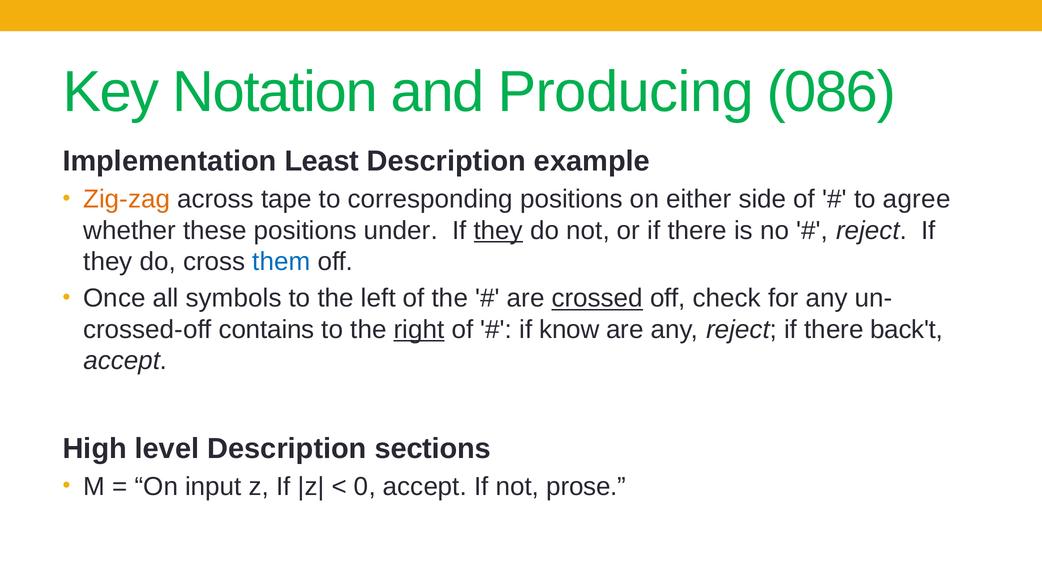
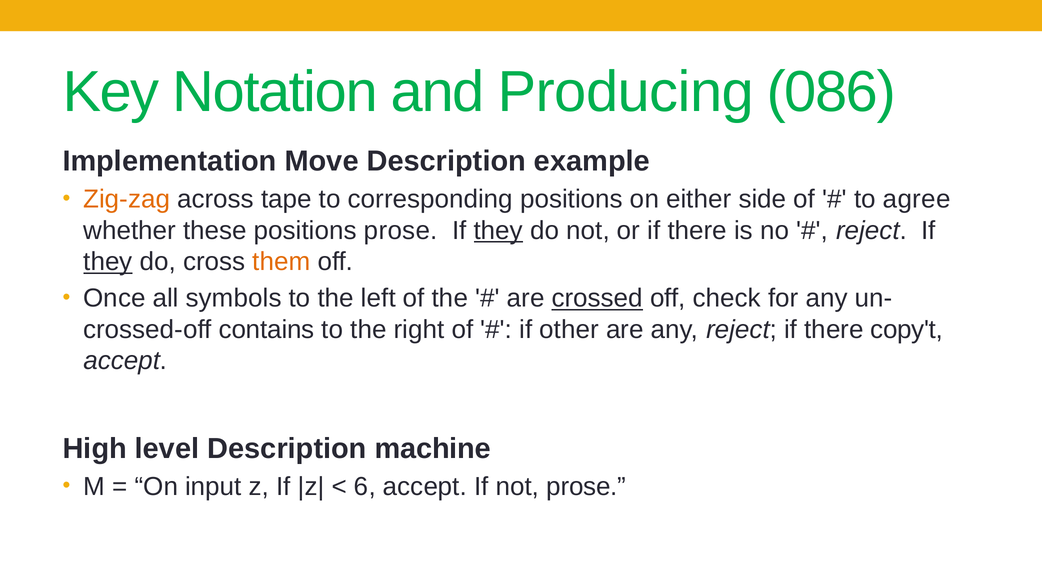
Least: Least -> Move
positions under: under -> prose
they at (108, 262) underline: none -> present
them colour: blue -> orange
right underline: present -> none
know: know -> other
back't: back't -> copy't
sections: sections -> machine
0: 0 -> 6
